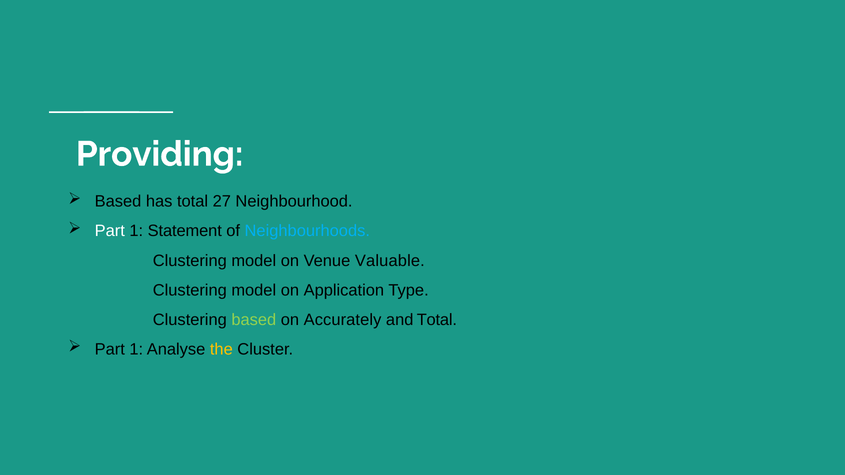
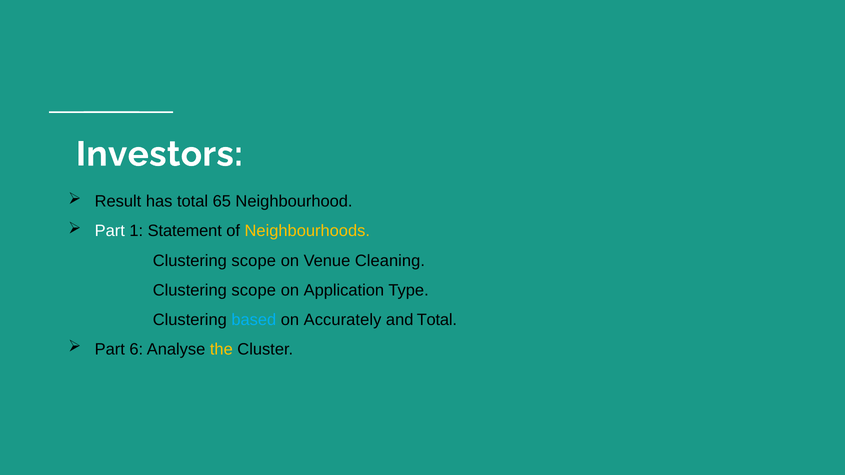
Providing: Providing -> Investors
Based at (118, 202): Based -> Result
27: 27 -> 65
Neighbourhoods colour: light blue -> yellow
model at (254, 261): model -> scope
Valuable: Valuable -> Cleaning
model at (254, 290): model -> scope
based at (254, 320) colour: light green -> light blue
1 at (136, 350): 1 -> 6
